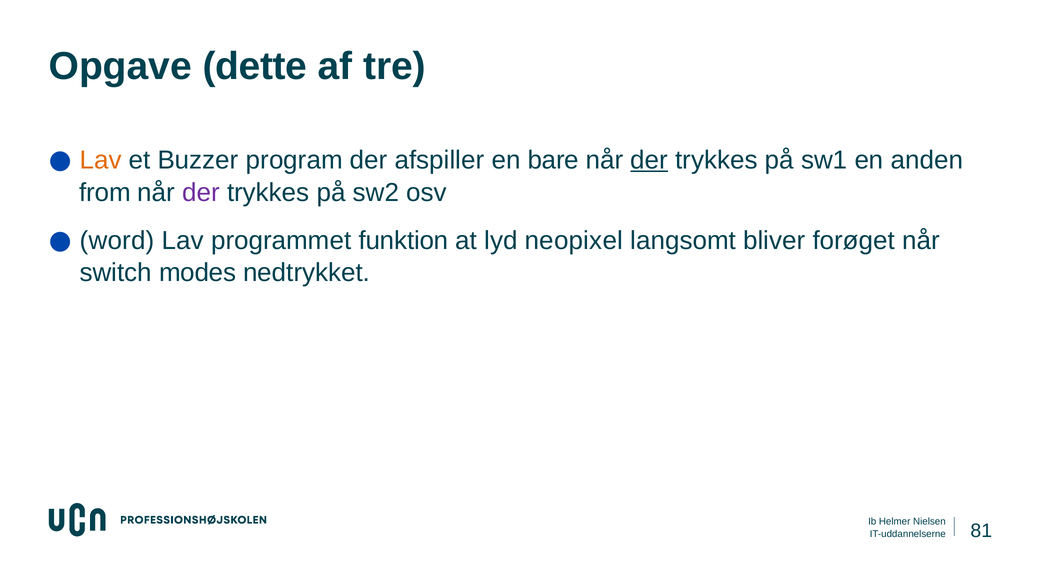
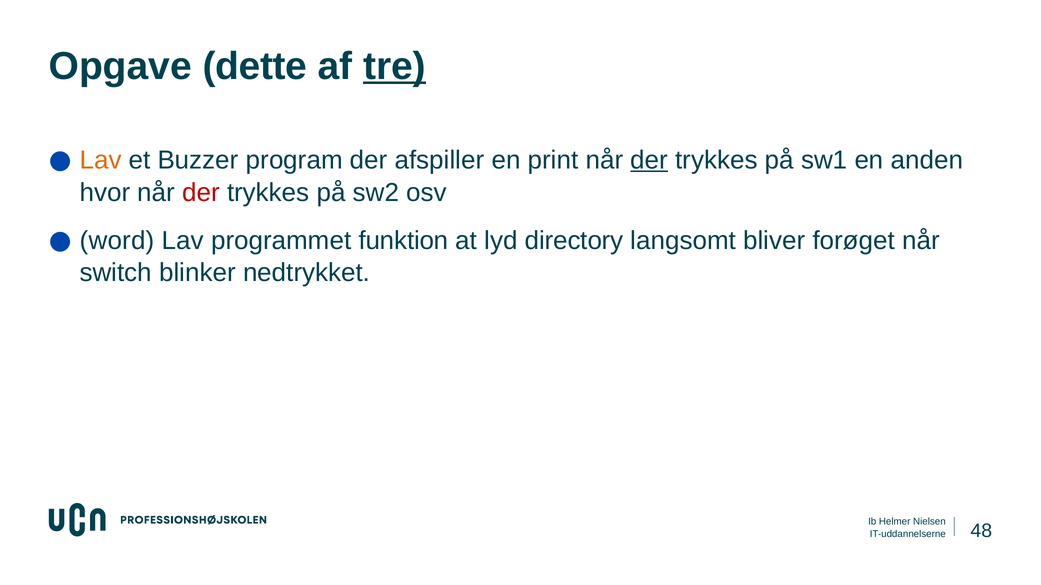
tre underline: none -> present
bare: bare -> print
from: from -> hvor
der at (201, 193) colour: purple -> red
neopixel: neopixel -> directory
modes: modes -> blinker
81: 81 -> 48
